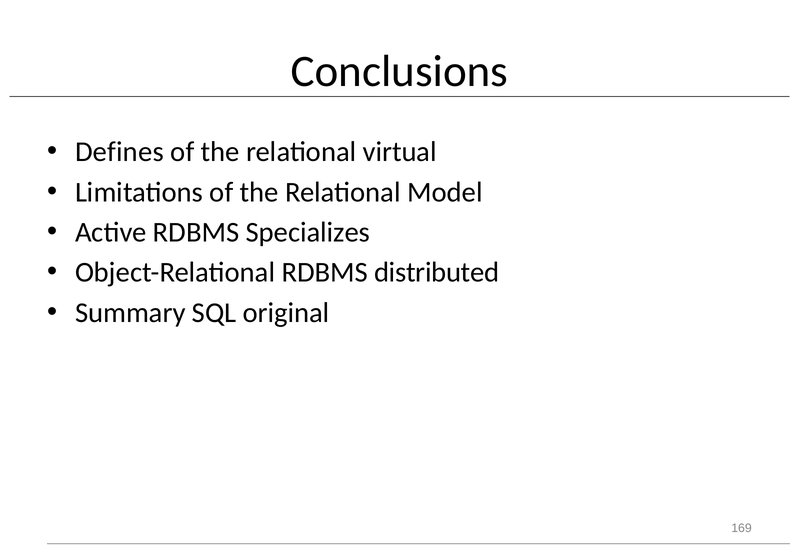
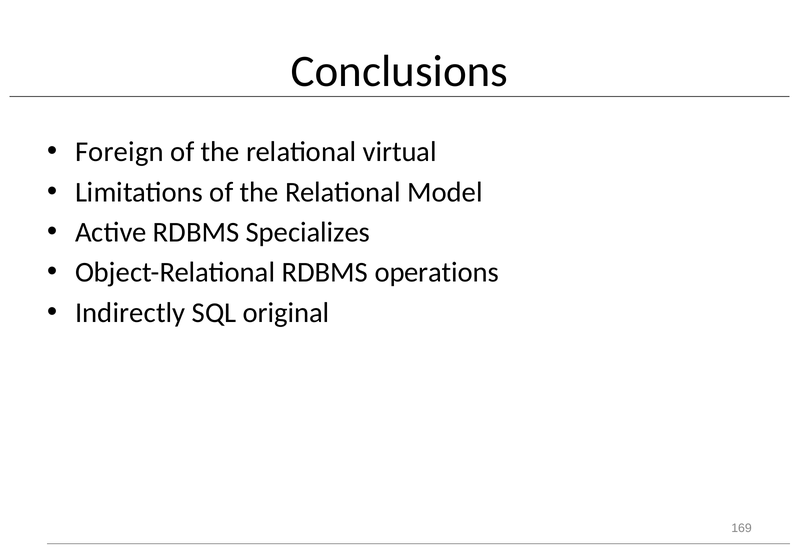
Defines: Defines -> Foreign
distributed: distributed -> operations
Summary: Summary -> Indirectly
